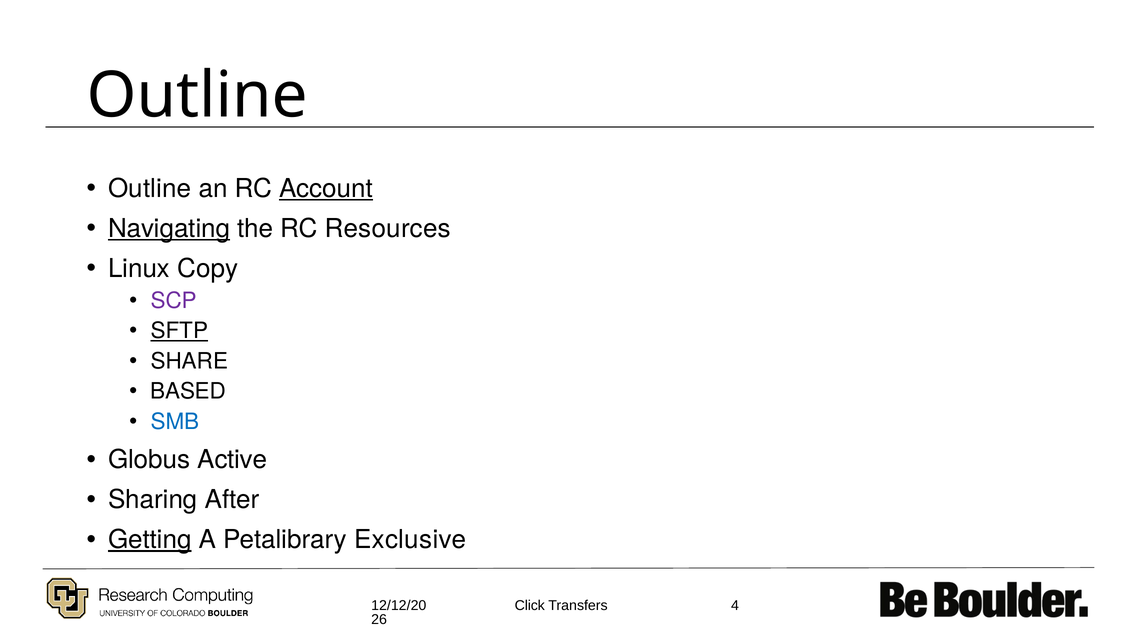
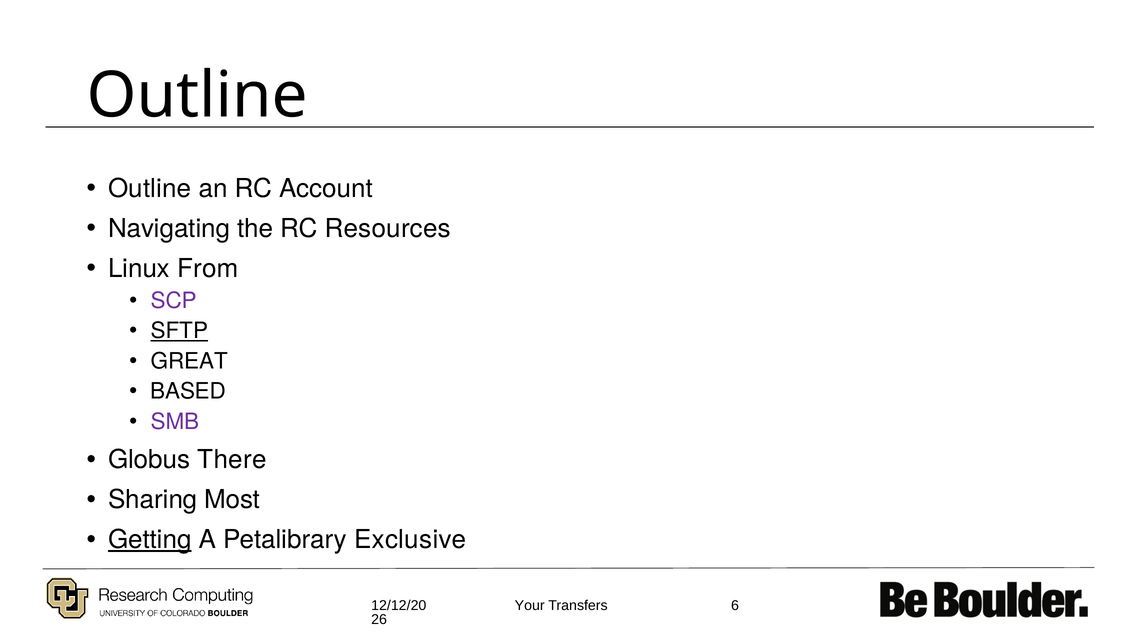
Account underline: present -> none
Navigating underline: present -> none
Copy: Copy -> From
SHARE: SHARE -> GREAT
SMB colour: blue -> purple
Active: Active -> There
After: After -> Most
Click: Click -> Your
4: 4 -> 6
